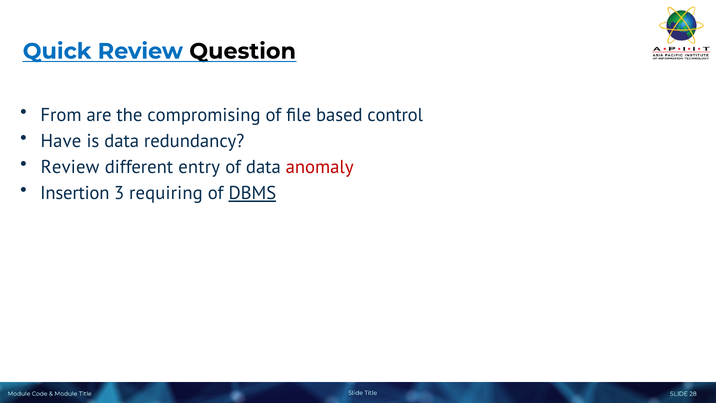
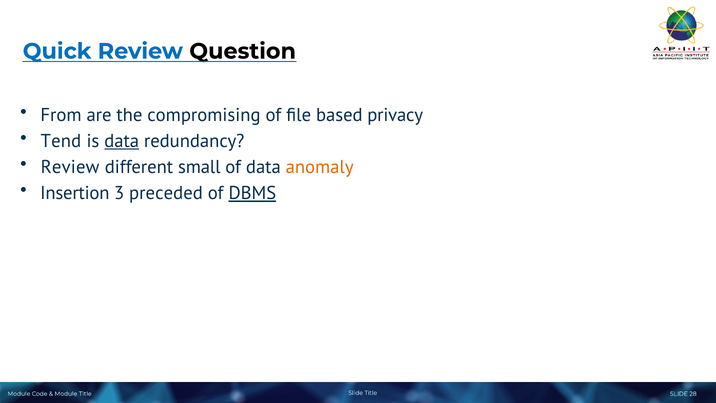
control: control -> privacy
Have: Have -> Tend
data at (122, 141) underline: none -> present
entry: entry -> small
anomaly colour: red -> orange
requiring: requiring -> preceded
